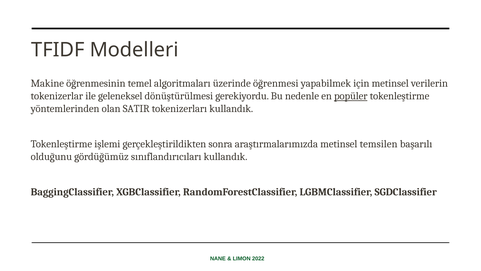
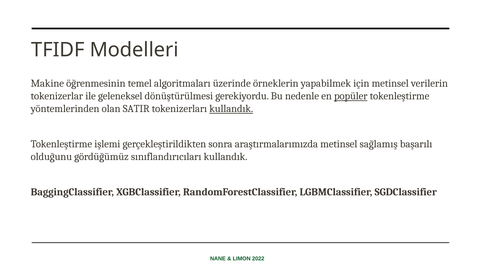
öğrenmesi: öğrenmesi -> örneklerin
kullandık at (231, 109) underline: none -> present
temsilen: temsilen -> sağlamış
